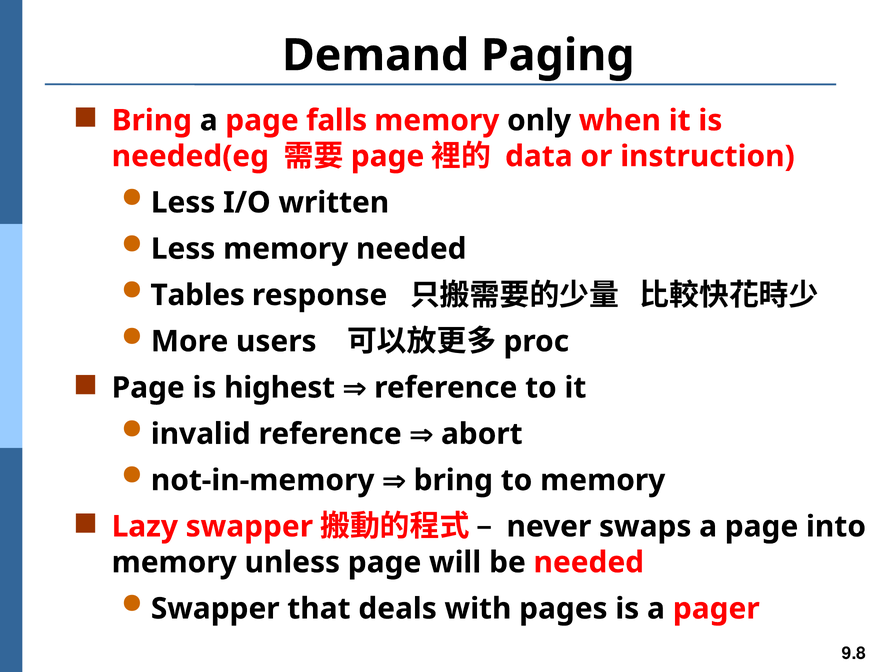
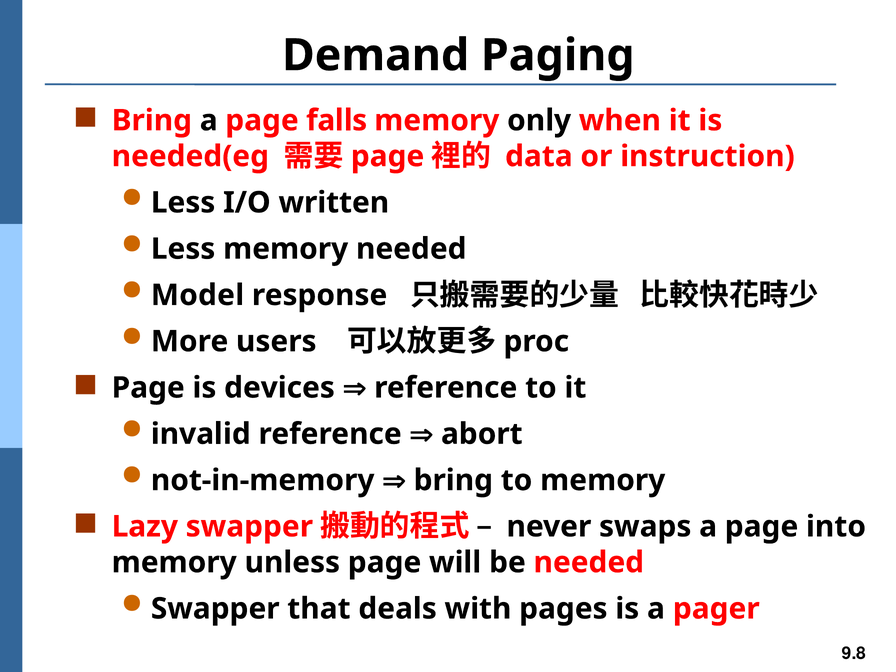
Tables: Tables -> Model
highest: highest -> devices
